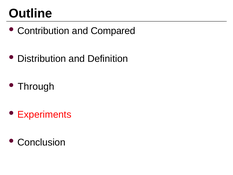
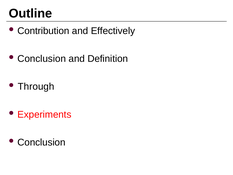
Compared: Compared -> Effectively
Distribution at (42, 59): Distribution -> Conclusion
